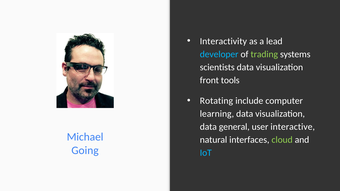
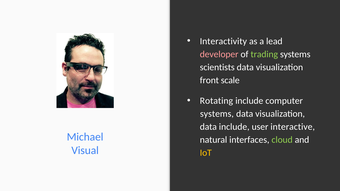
developer colour: light blue -> pink
tools: tools -> scale
learning at (217, 114): learning -> systems
data general: general -> include
Going: Going -> Visual
IoT colour: light blue -> yellow
